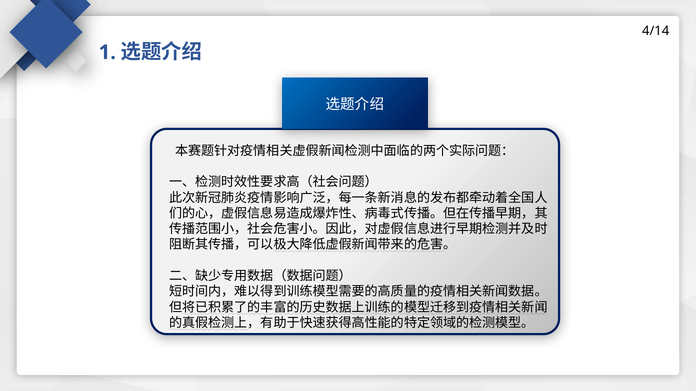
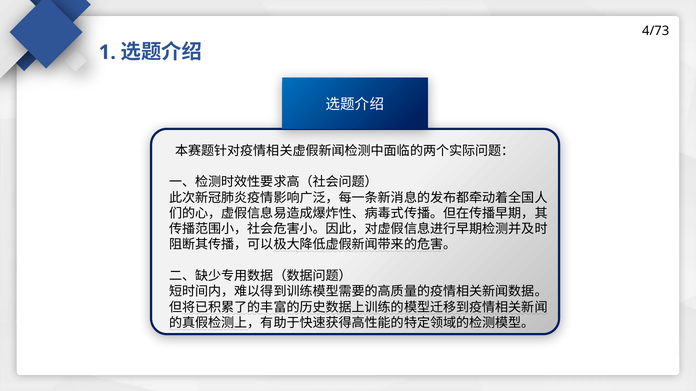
4/14: 4/14 -> 4/73
